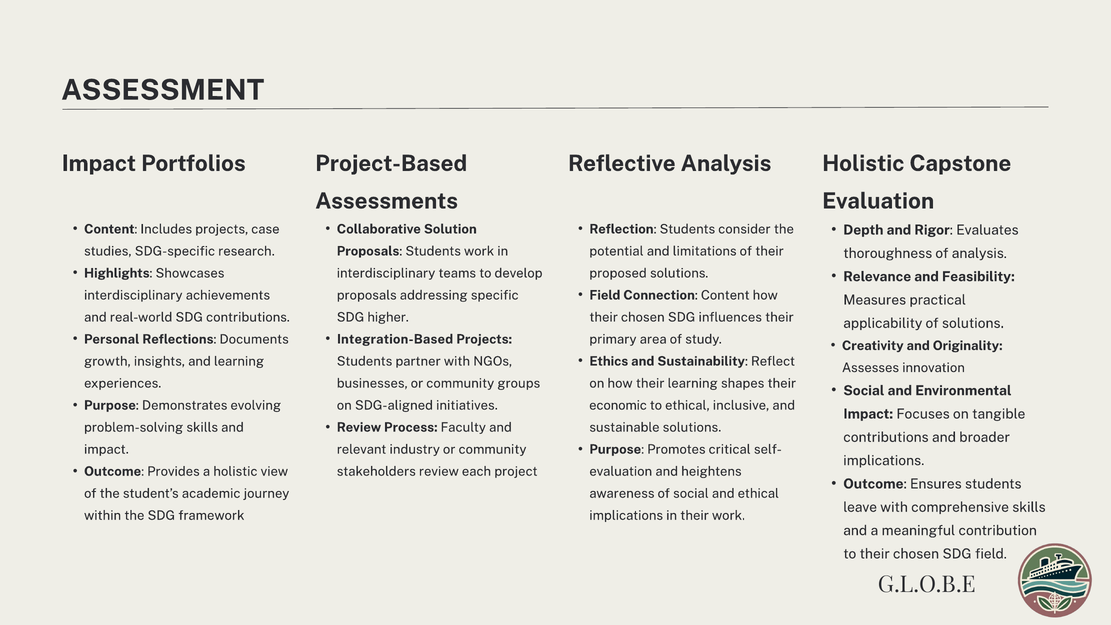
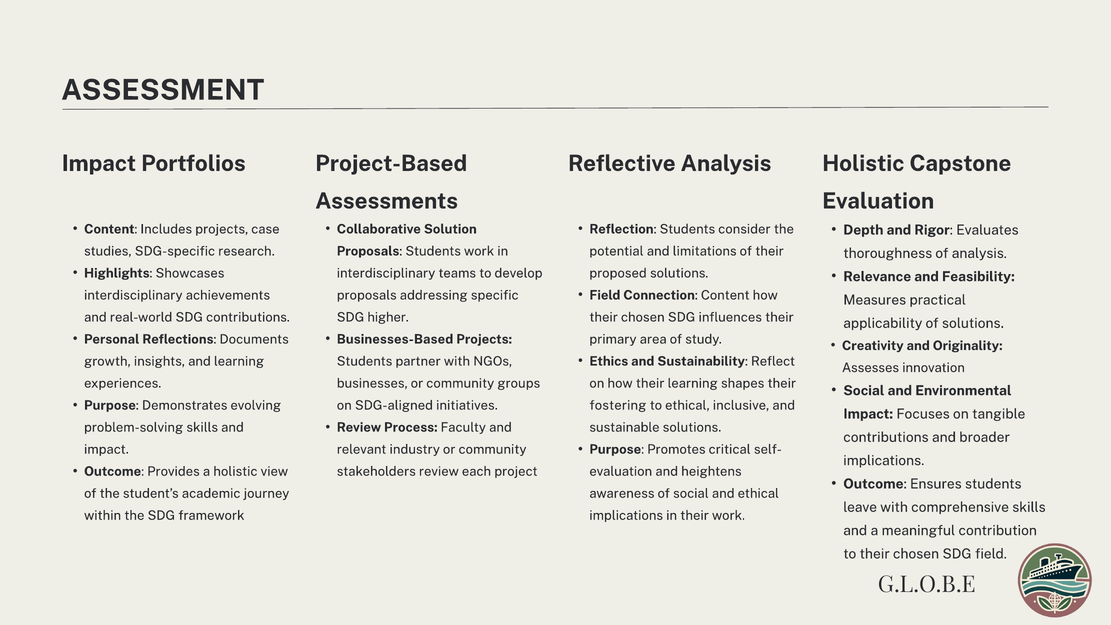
Integration-Based: Integration-Based -> Businesses-Based
economic: economic -> fostering
